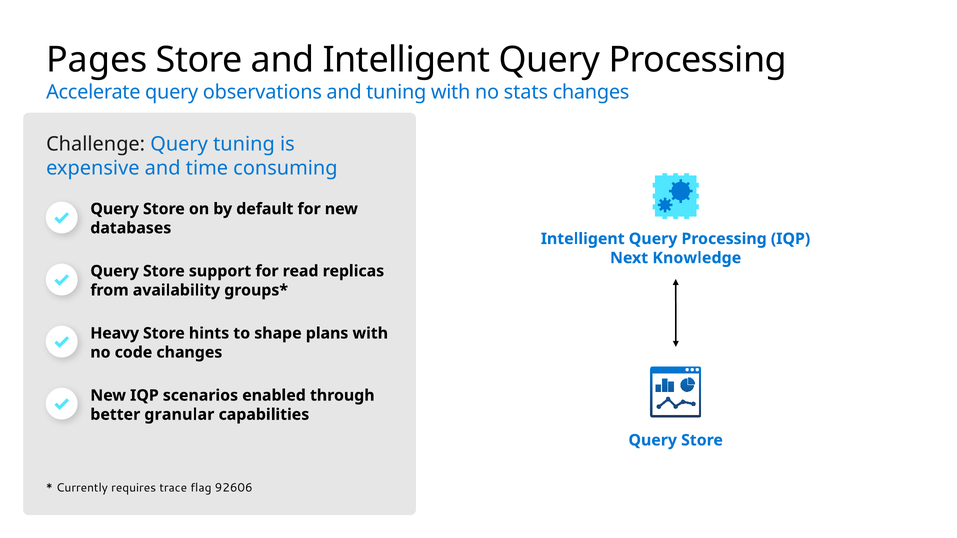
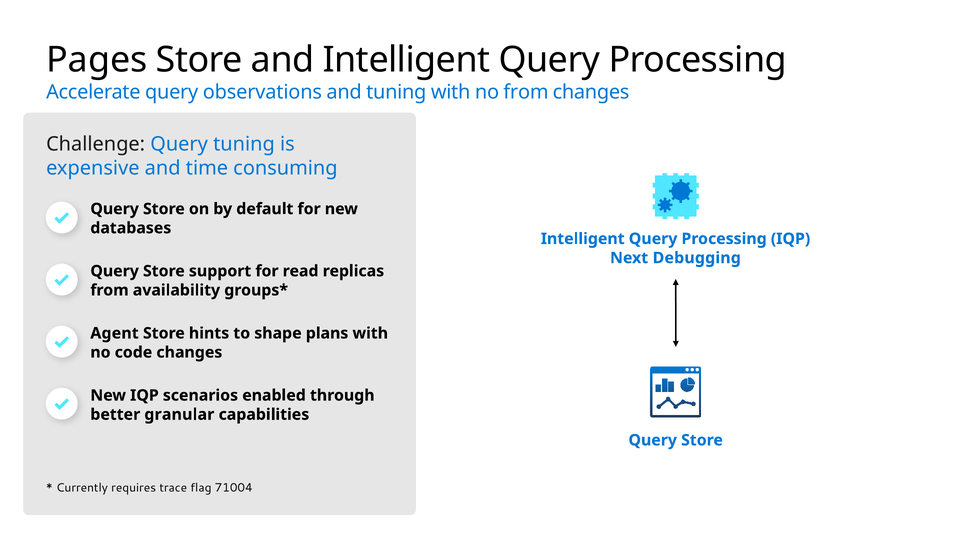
no stats: stats -> from
Knowledge: Knowledge -> Debugging
Heavy: Heavy -> Agent
92606: 92606 -> 71004
